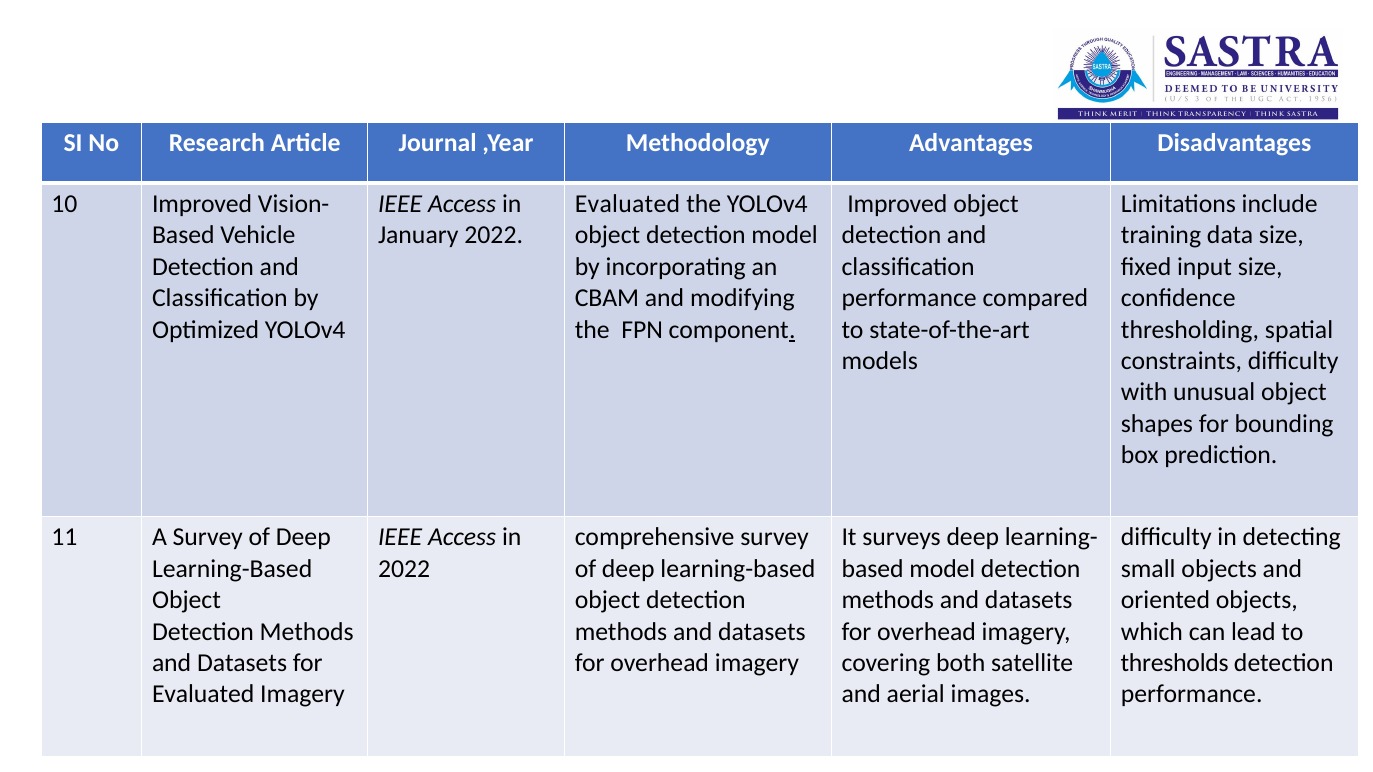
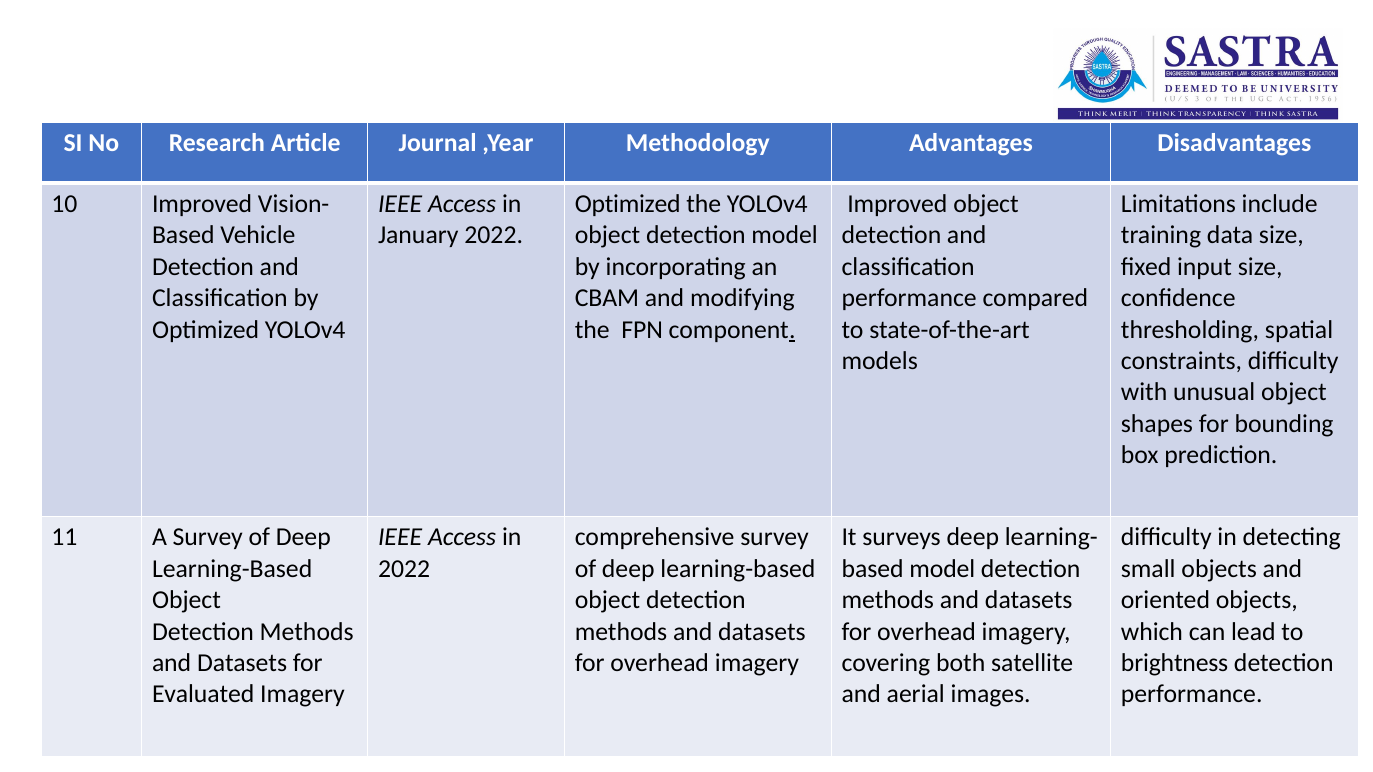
Evaluated at (627, 204): Evaluated -> Optimized
thresholds: thresholds -> brightness
